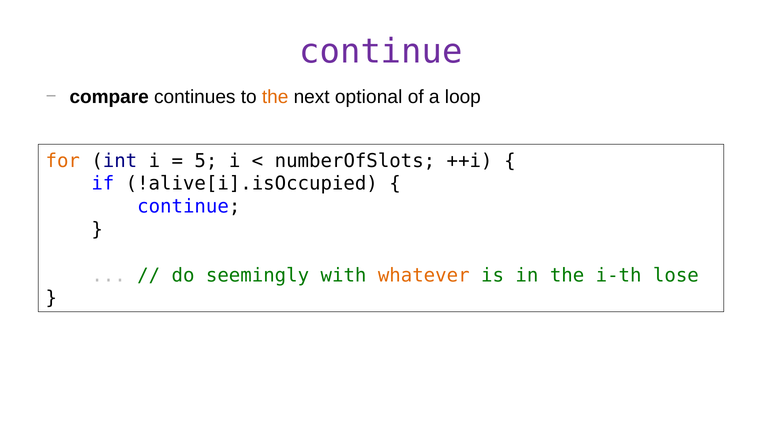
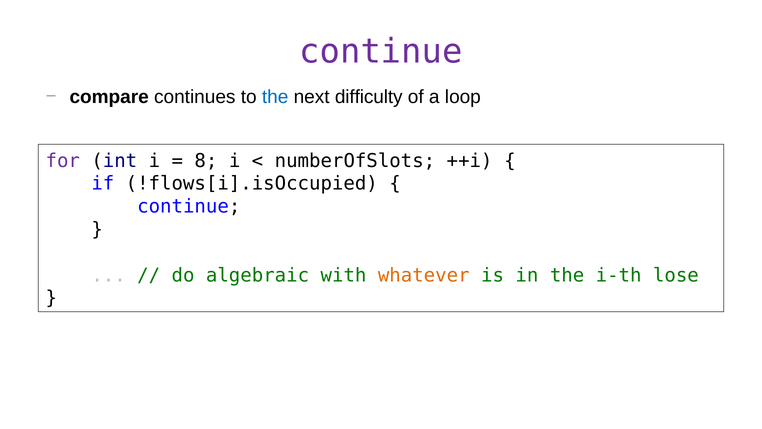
the at (275, 97) colour: orange -> blue
optional: optional -> difficulty
for colour: orange -> purple
5: 5 -> 8
!alive[i].isOccupied: !alive[i].isOccupied -> !flows[i].isOccupied
seemingly: seemingly -> algebraic
